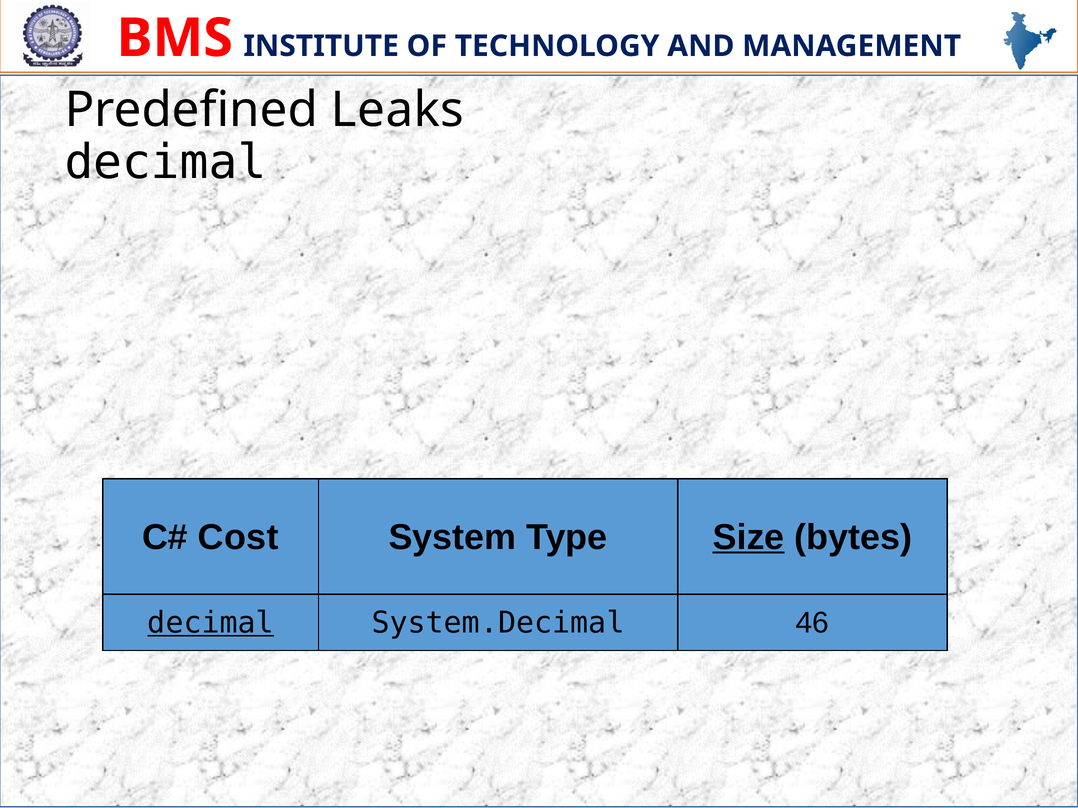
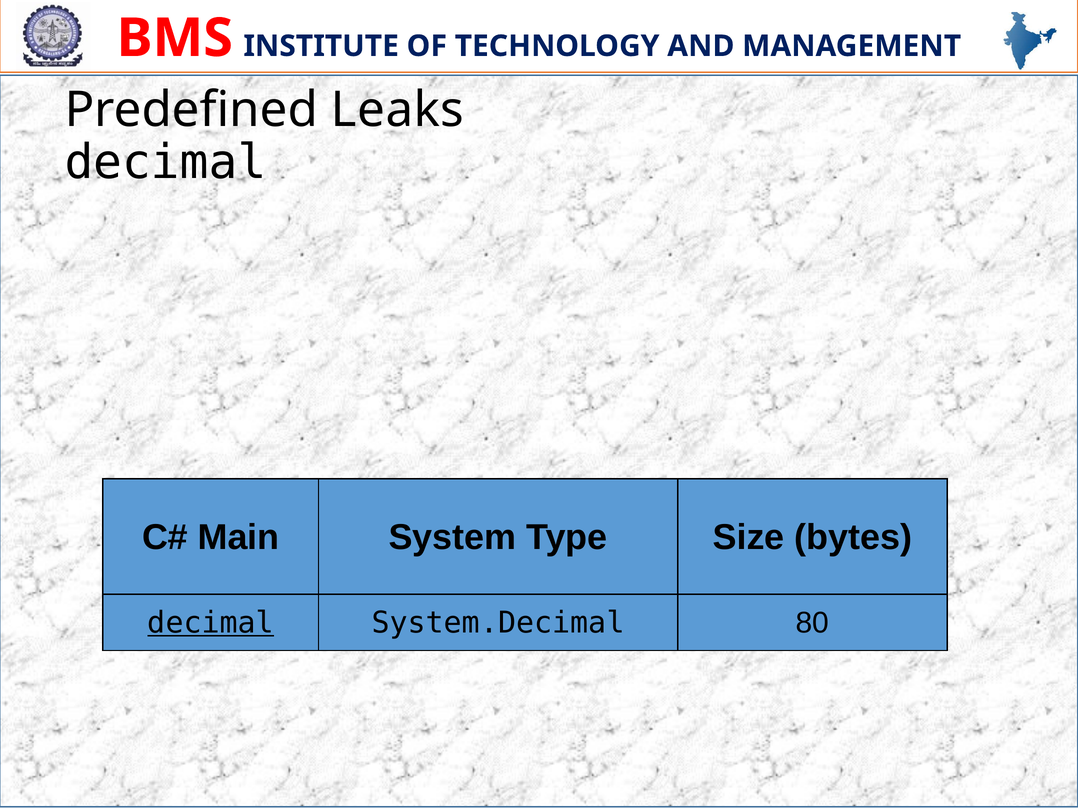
Cost: Cost -> Main
Size underline: present -> none
46: 46 -> 80
